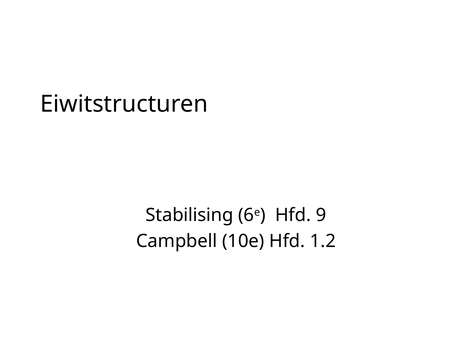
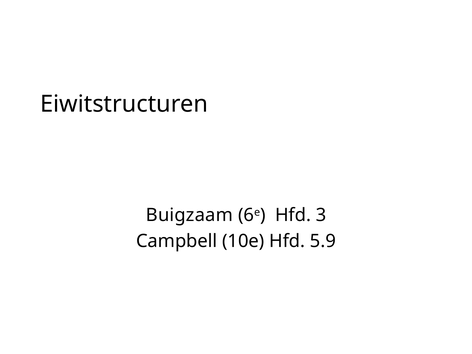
Stabilising: Stabilising -> Buigzaam
9: 9 -> 3
1.2: 1.2 -> 5.9
